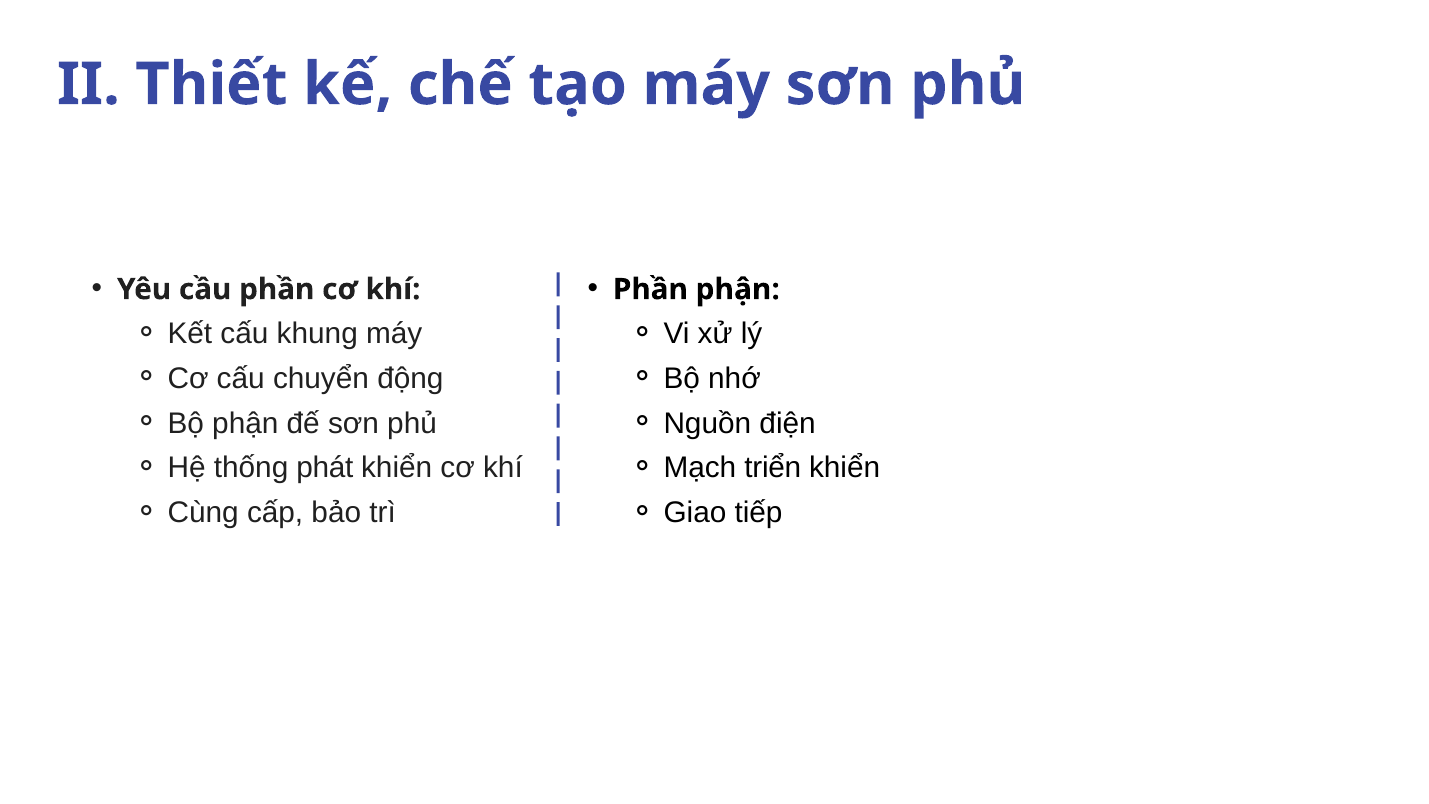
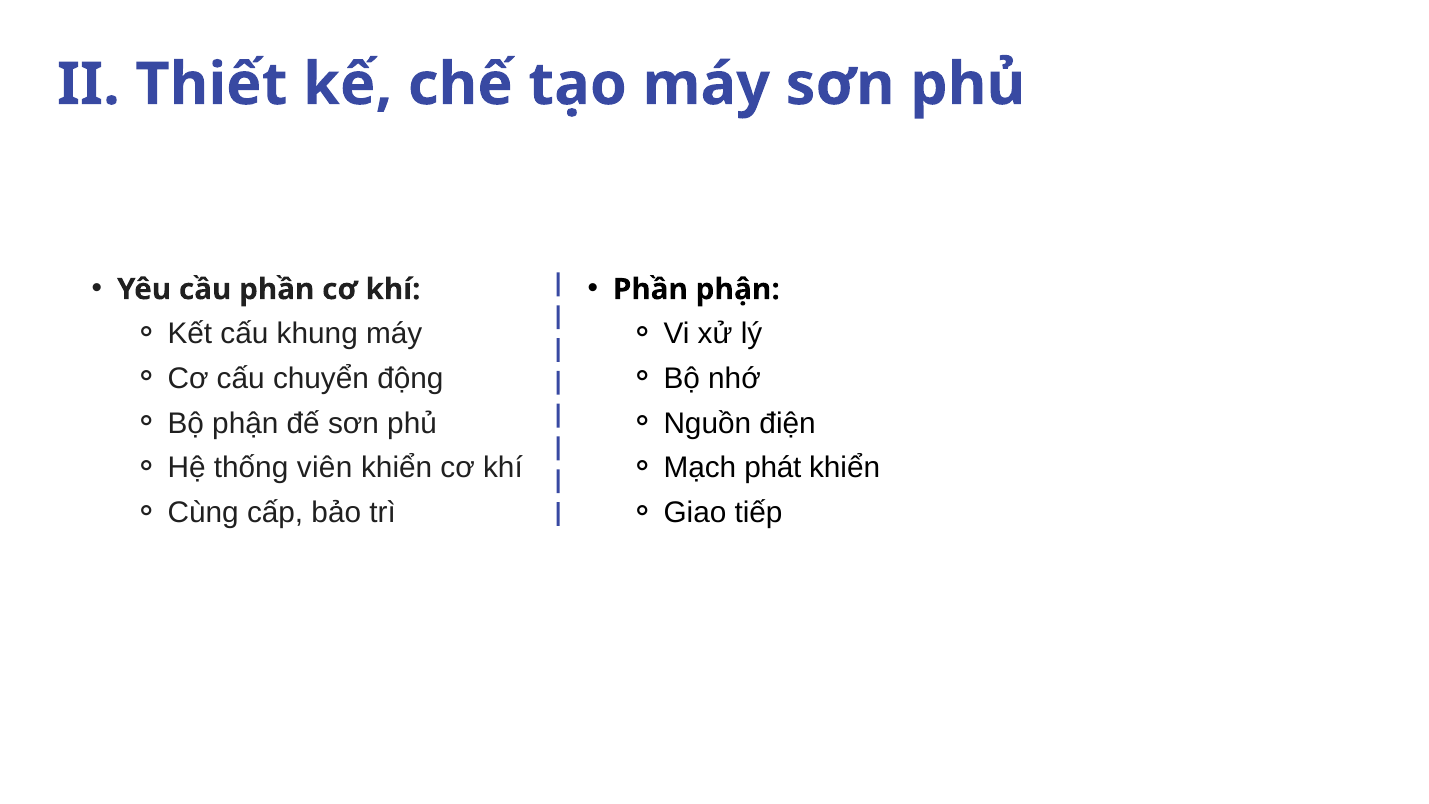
phát: phát -> viên
triển: triển -> phát
